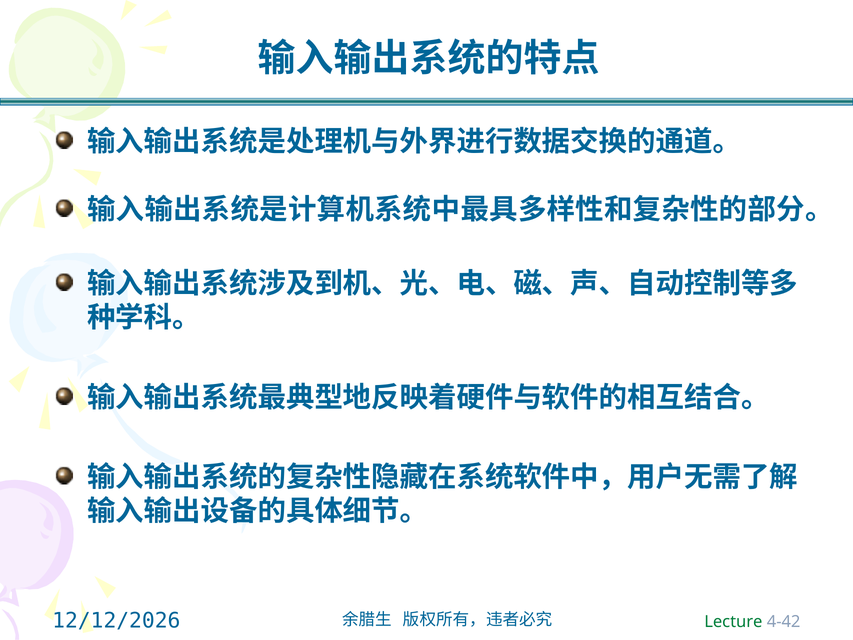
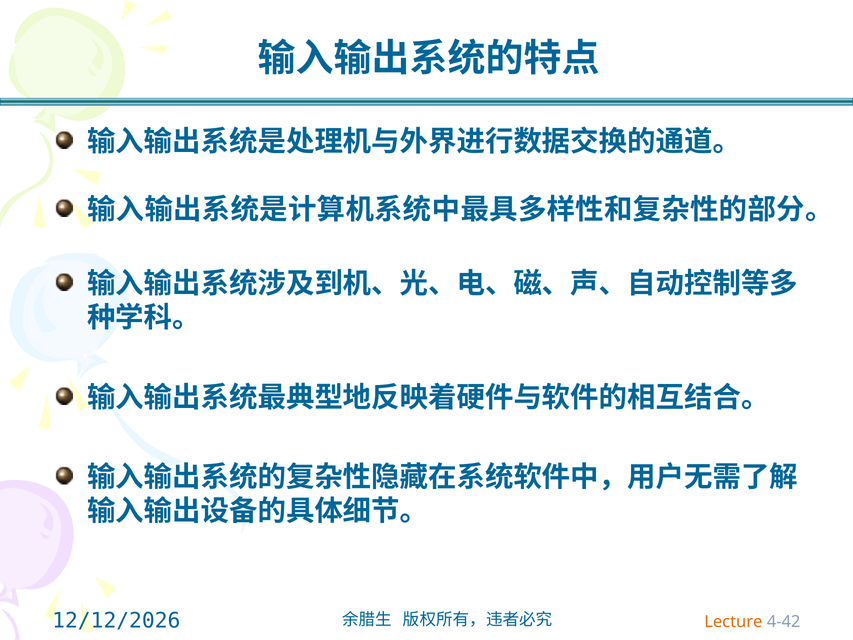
Lecture colour: green -> orange
